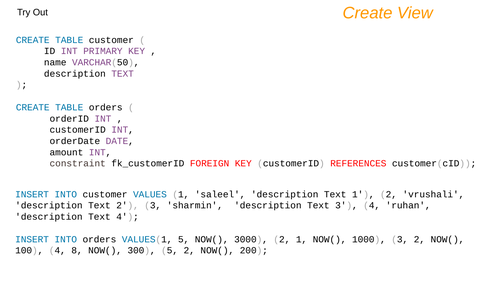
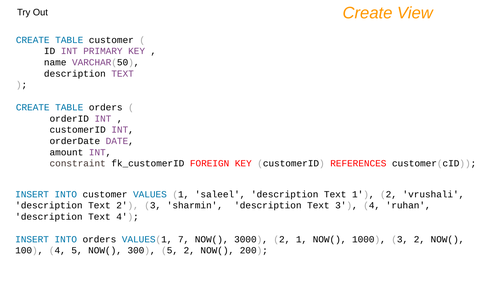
VALUES(1 5: 5 -> 7
4 8: 8 -> 5
